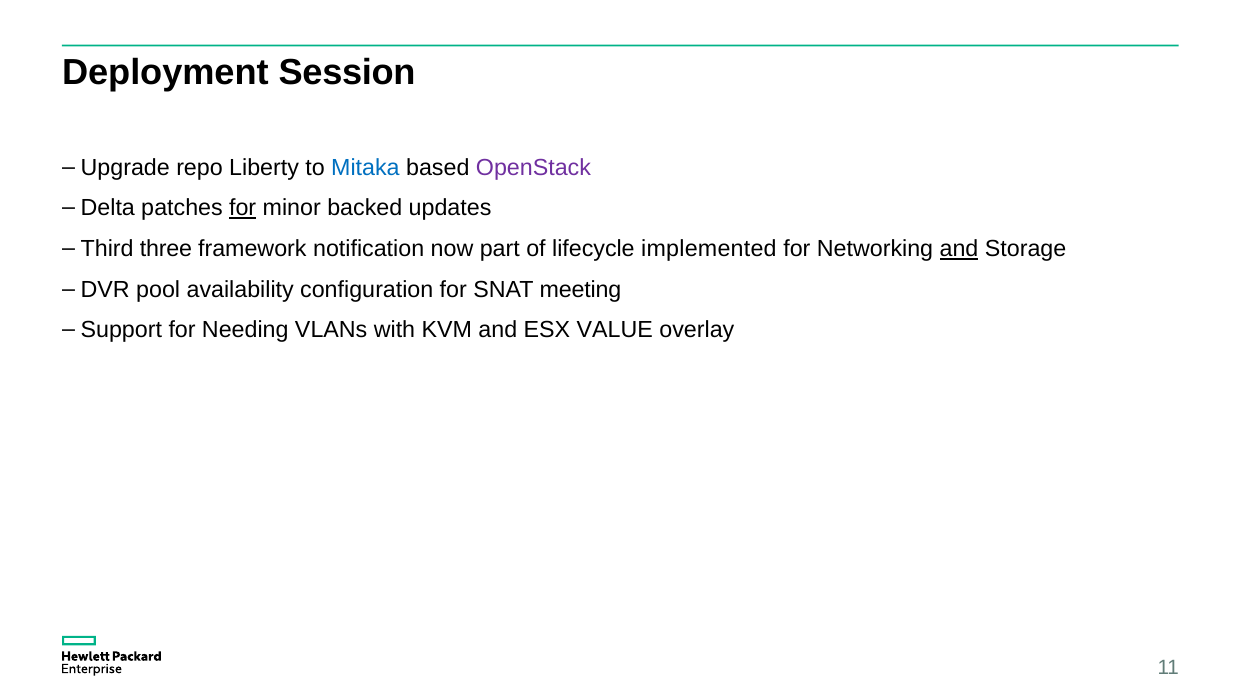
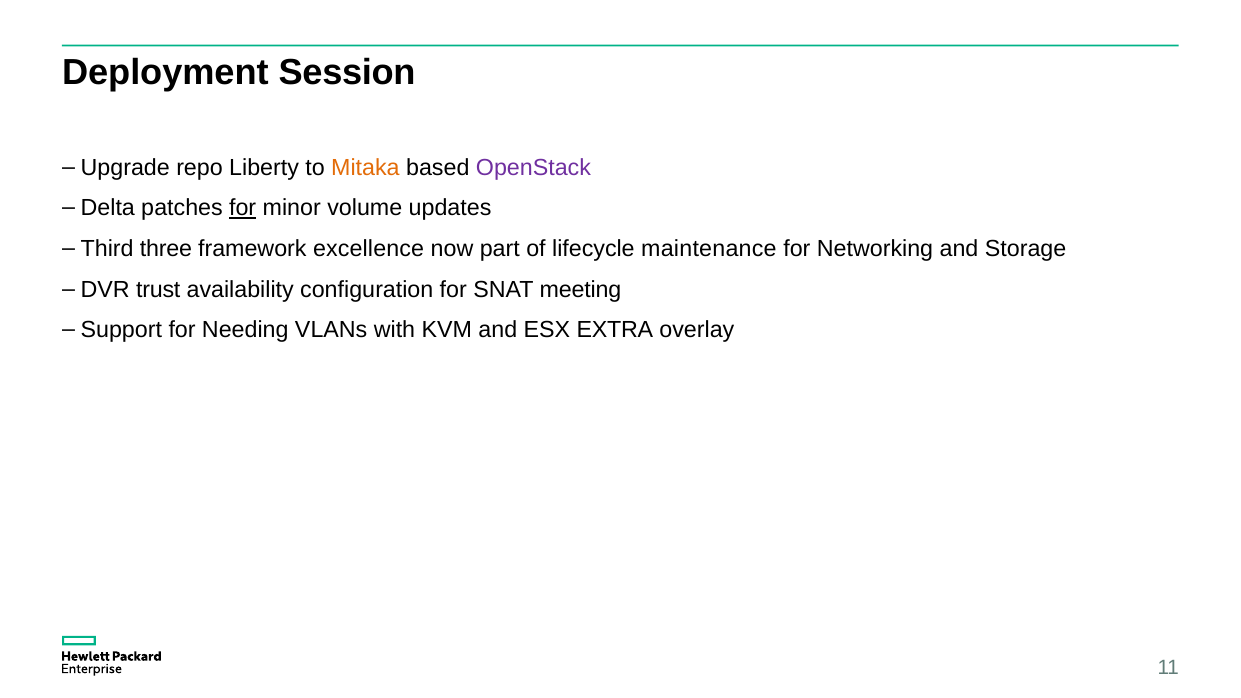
Mitaka colour: blue -> orange
backed: backed -> volume
notification: notification -> excellence
implemented: implemented -> maintenance
and at (959, 249) underline: present -> none
pool: pool -> trust
VALUE: VALUE -> EXTRA
